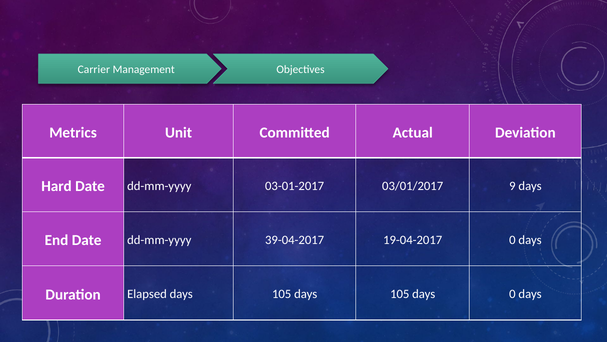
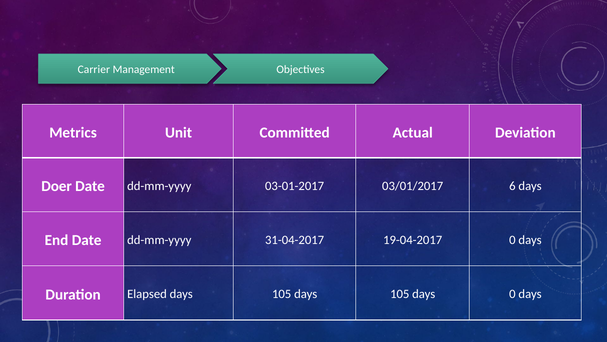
Hard: Hard -> Doer
9: 9 -> 6
39-04-2017: 39-04-2017 -> 31-04-2017
